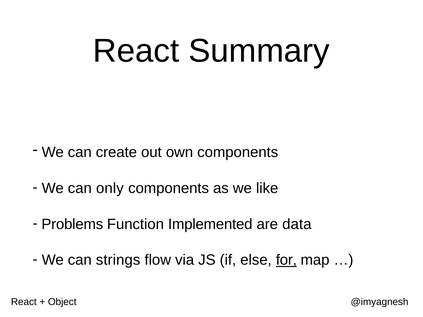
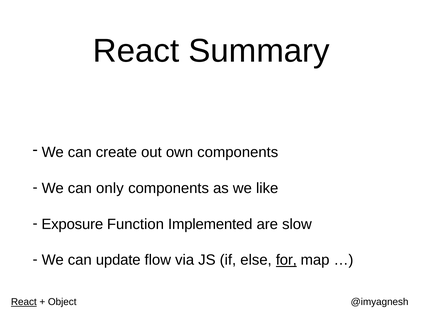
Problems: Problems -> Exposure
data: data -> slow
strings: strings -> update
React at (24, 302) underline: none -> present
